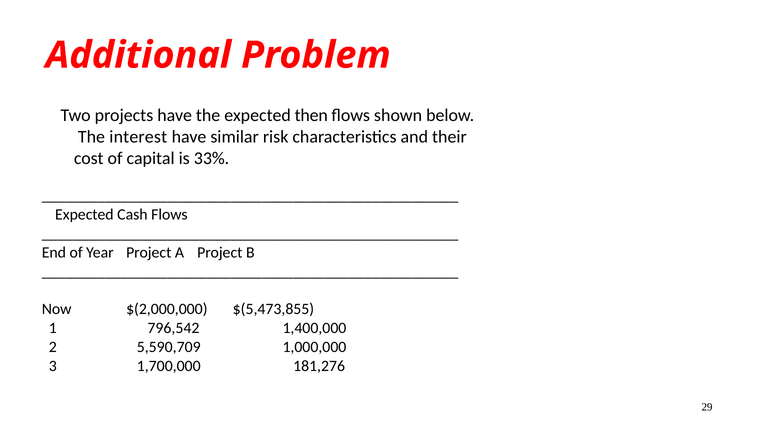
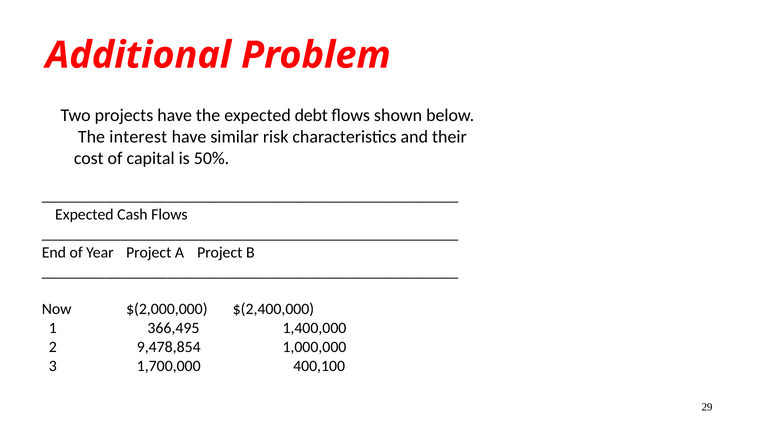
then: then -> debt
33%: 33% -> 50%
$(5,473,855: $(5,473,855 -> $(2,400,000
796,542: 796,542 -> 366,495
5,590,709: 5,590,709 -> 9,478,854
181,276: 181,276 -> 400,100
